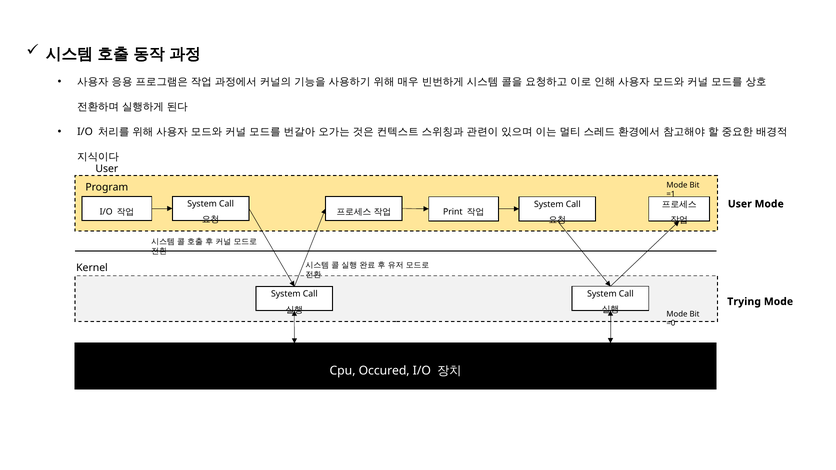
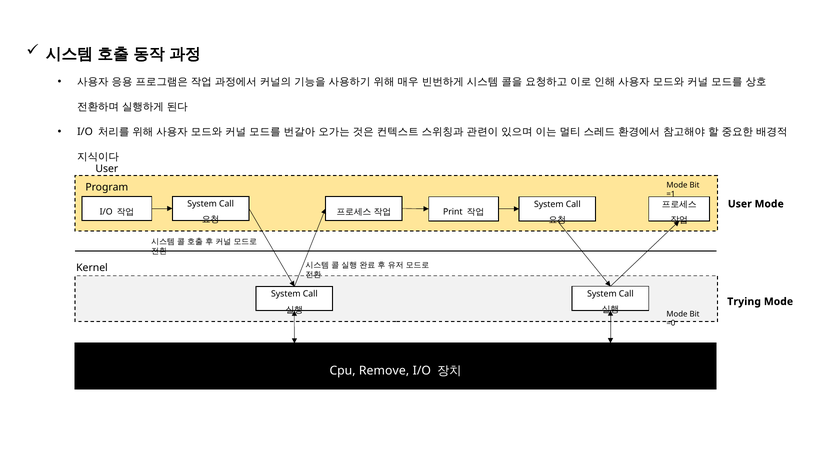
Occured: Occured -> Remove
